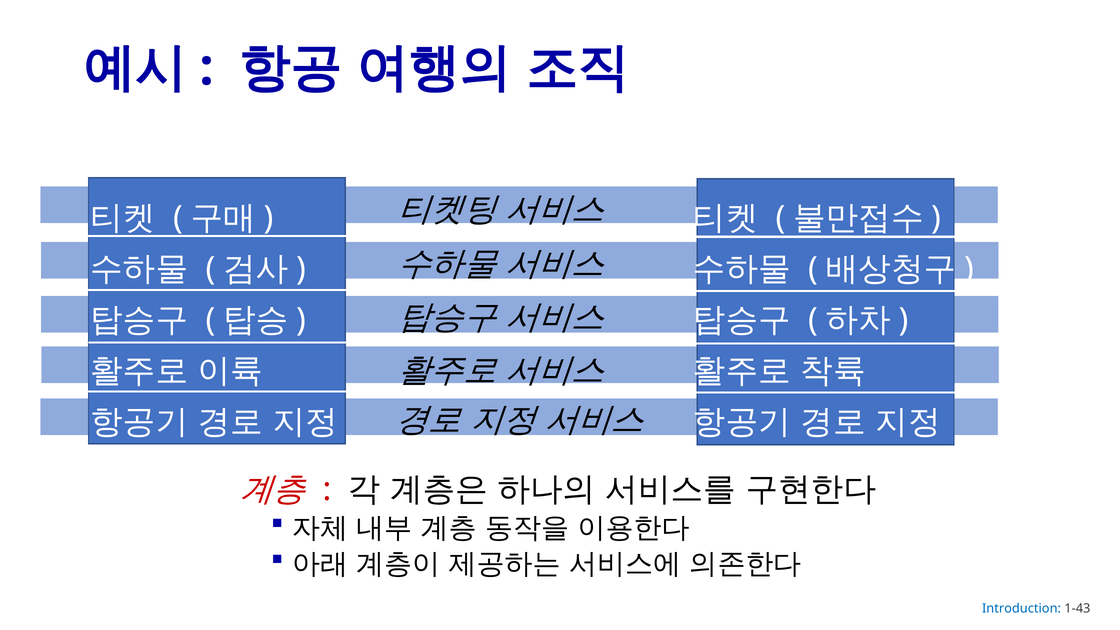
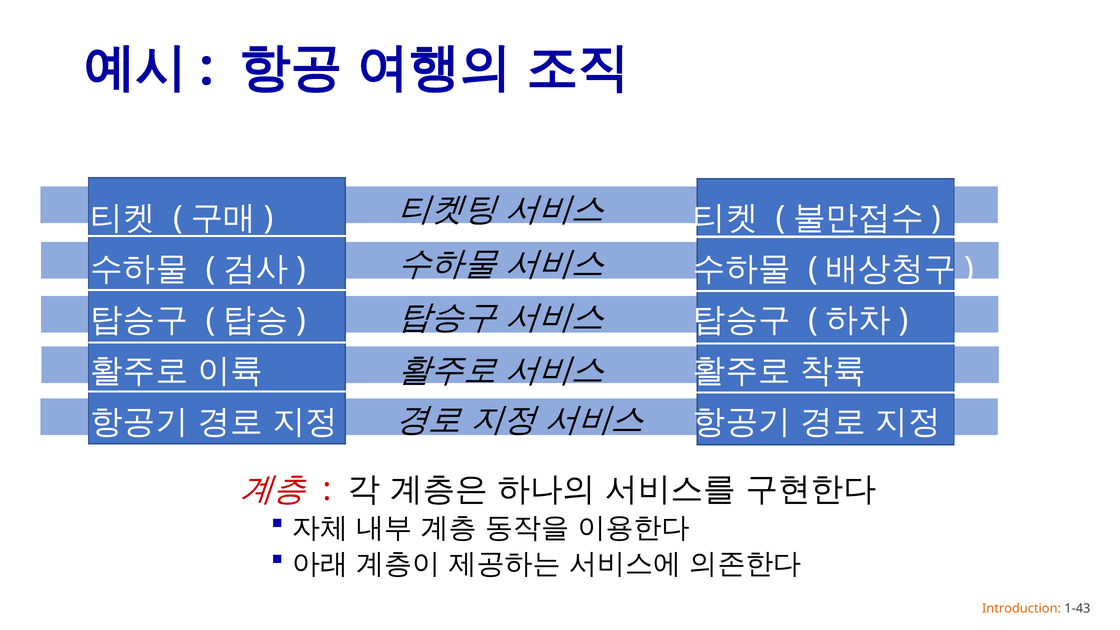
Introduction colour: blue -> orange
